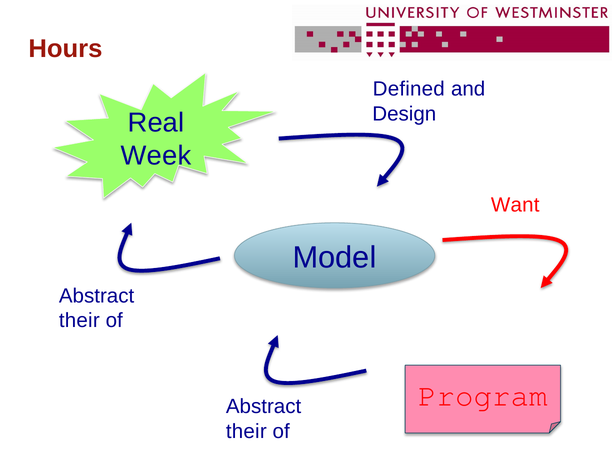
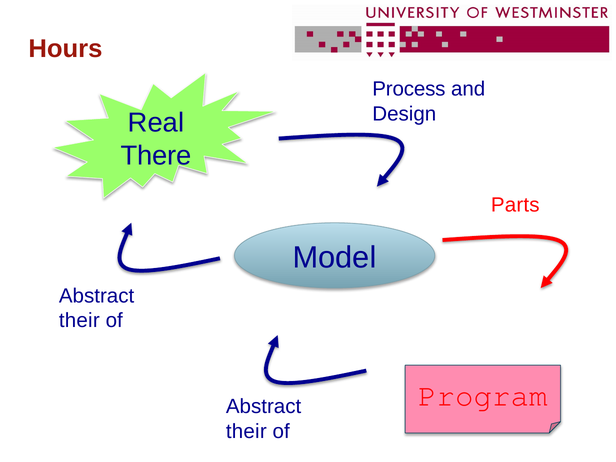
Defined: Defined -> Process
Week: Week -> There
Want: Want -> Parts
